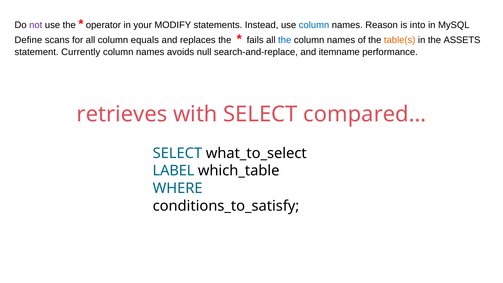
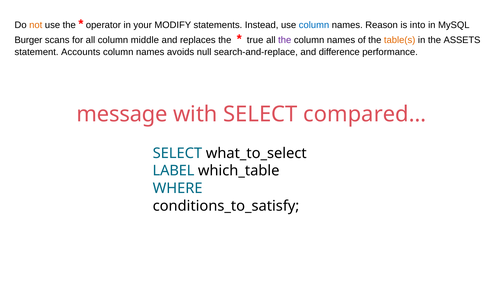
not colour: purple -> orange
Define: Define -> Burger
equals: equals -> middle
fails: fails -> true
the at (285, 40) colour: blue -> purple
Currently: Currently -> Accounts
itemname: itemname -> difference
retrieves: retrieves -> message
